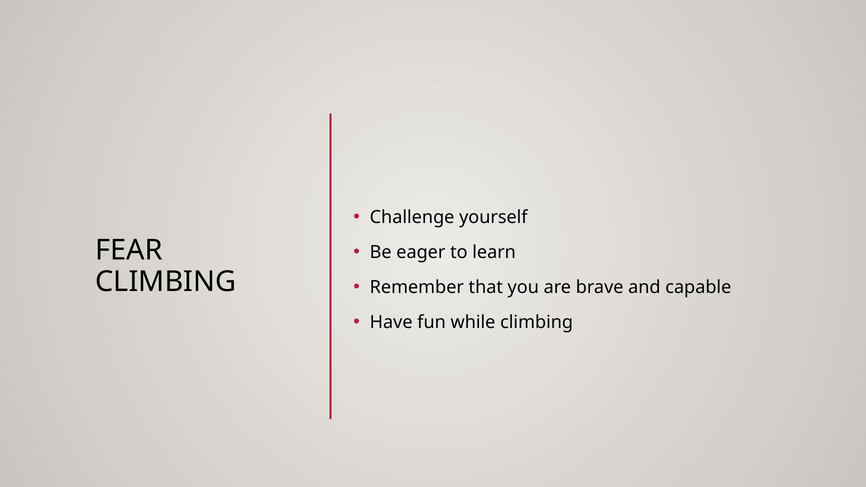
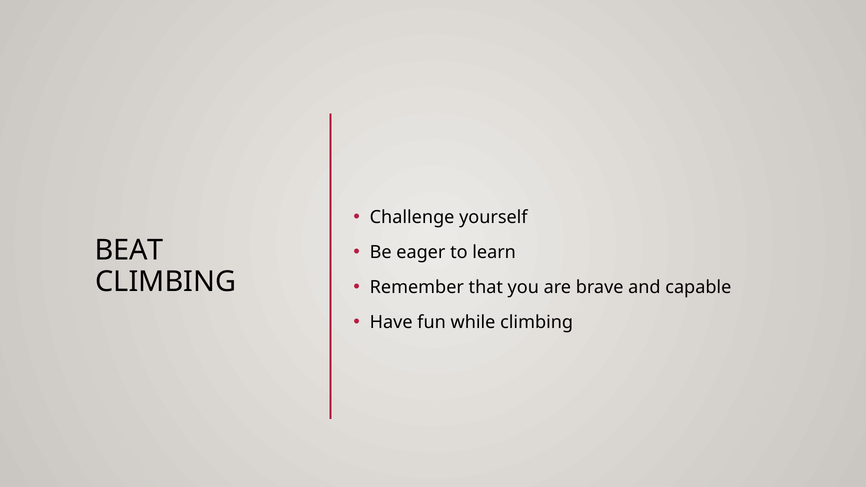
FEAR: FEAR -> BEAT
